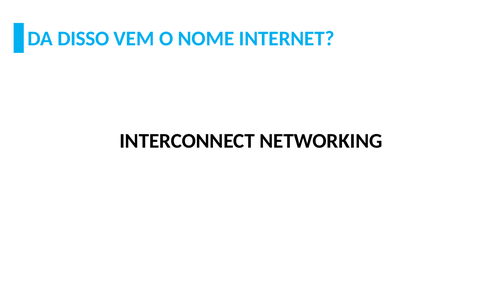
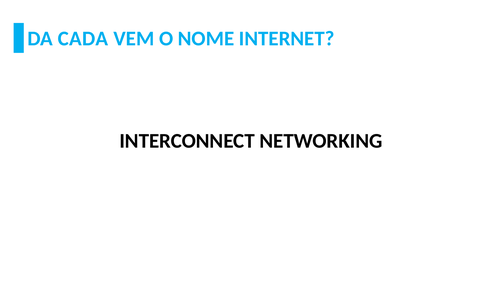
DISSO: DISSO -> CADA
